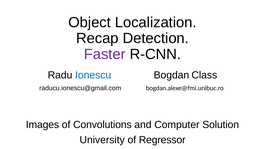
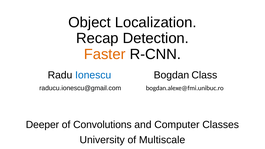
Faster colour: purple -> orange
Images: Images -> Deeper
Solution: Solution -> Classes
Regressor: Regressor -> Multiscale
